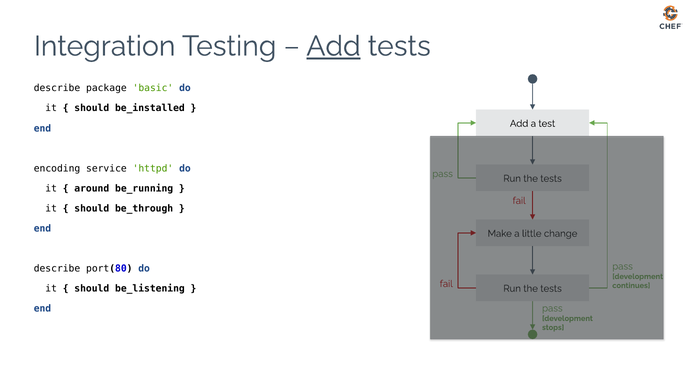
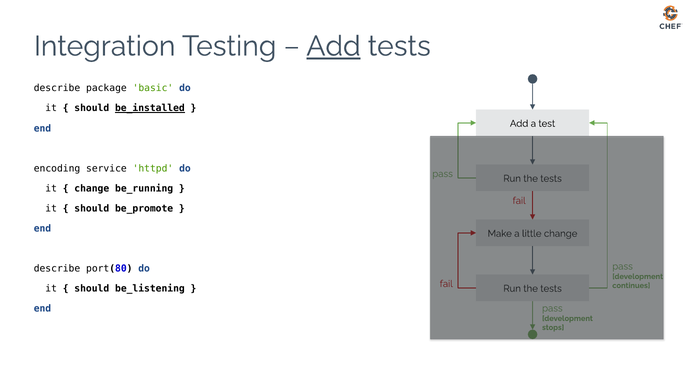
be_installed underline: none -> present
around at (92, 188): around -> change
be_through: be_through -> be_promote
